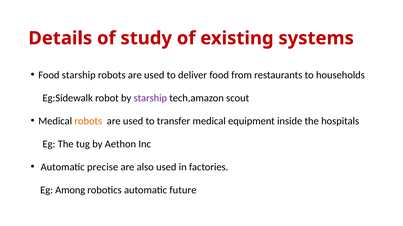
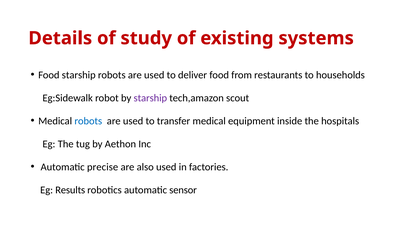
robots at (88, 121) colour: orange -> blue
Among: Among -> Results
future: future -> sensor
